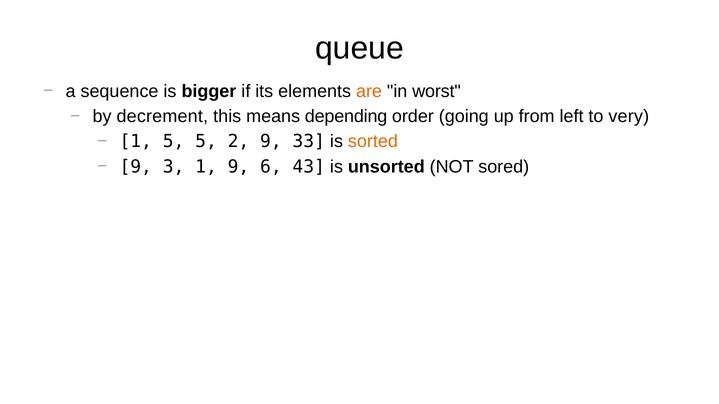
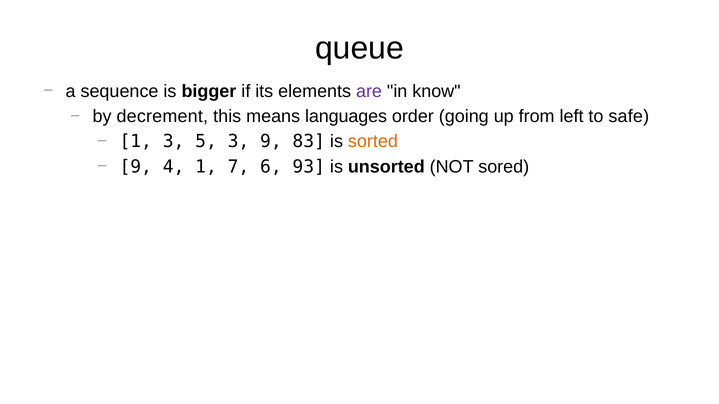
are colour: orange -> purple
worst: worst -> know
depending: depending -> languages
very: very -> safe
1 5: 5 -> 3
5 2: 2 -> 3
33: 33 -> 83
3: 3 -> 4
1 9: 9 -> 7
43: 43 -> 93
